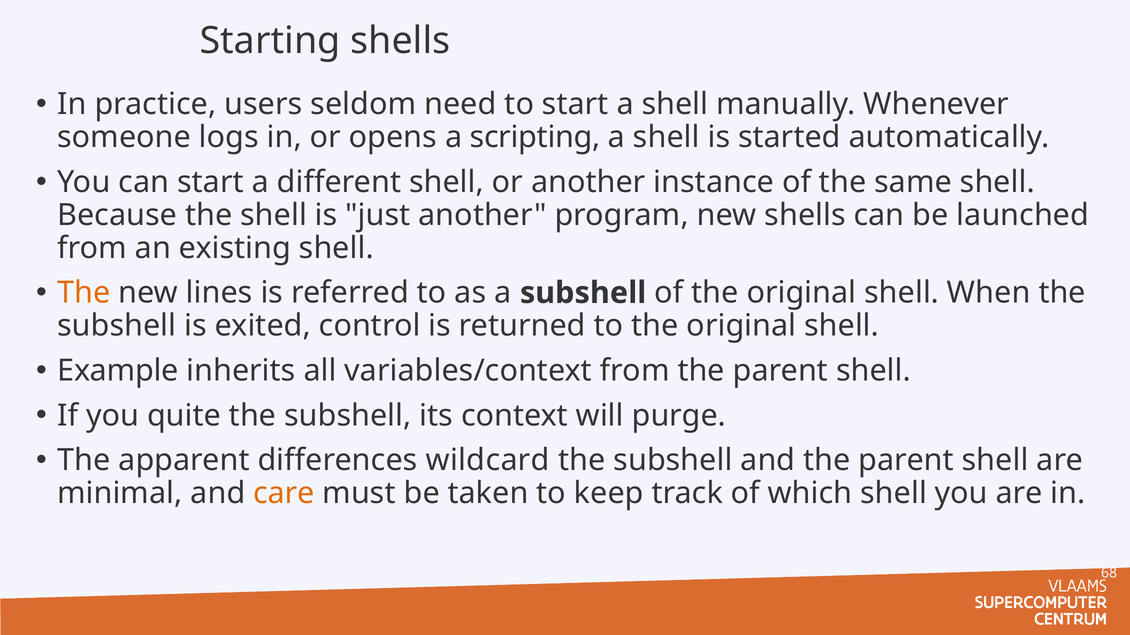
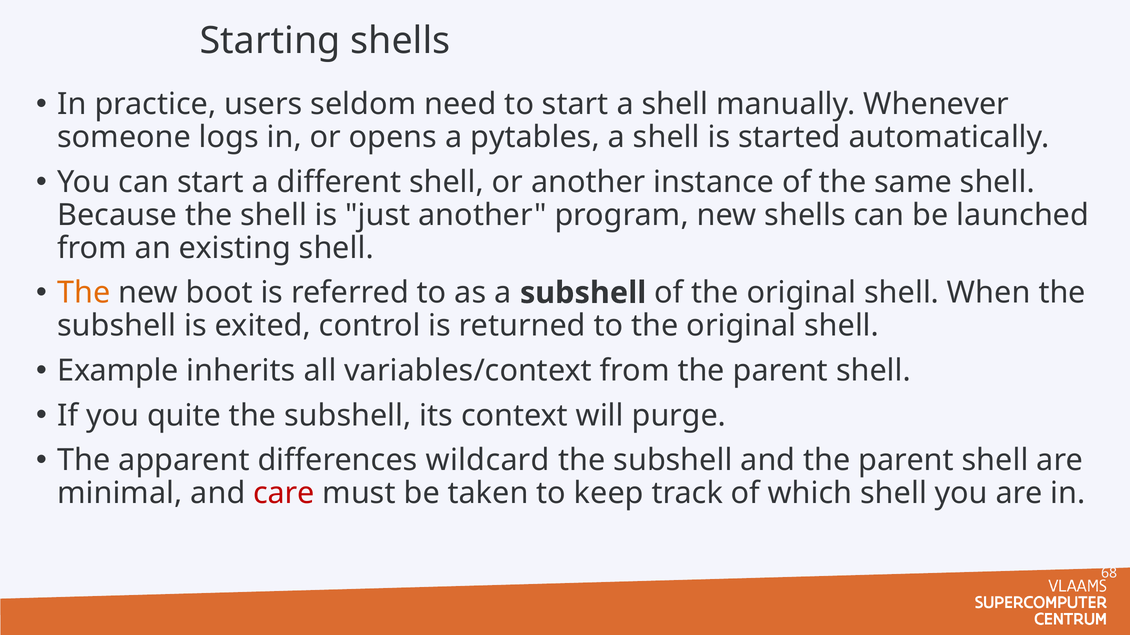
scripting: scripting -> pytables
lines: lines -> boot
care colour: orange -> red
